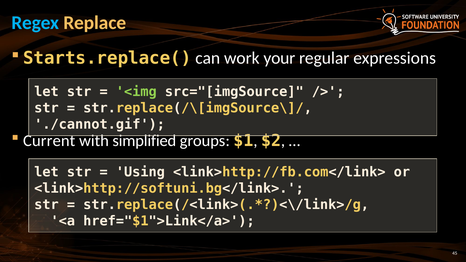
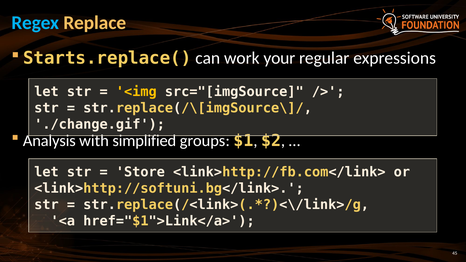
<img colour: light green -> yellow
./cannot.gif: ./cannot.gif -> ./change.gif
Current: Current -> Analysis
Using: Using -> Store
